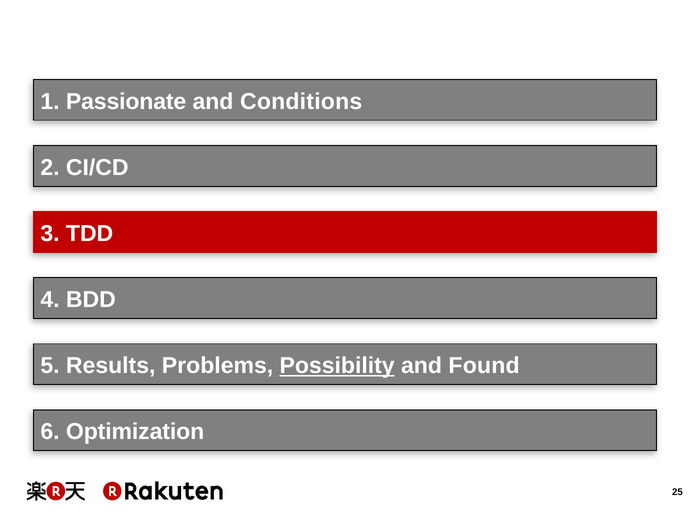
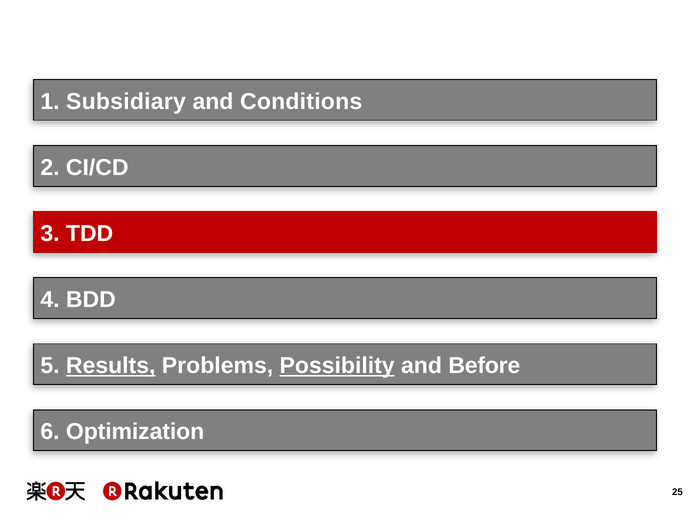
Passionate: Passionate -> Subsidiary
Results underline: none -> present
Found: Found -> Before
